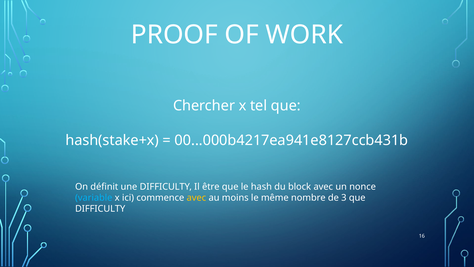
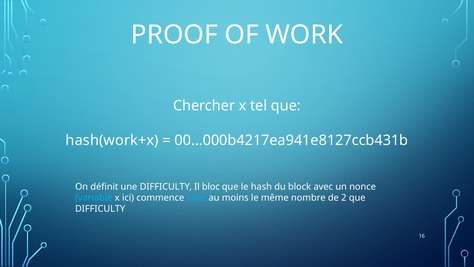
hash(stake+x: hash(stake+x -> hash(work+x
être: être -> bloc
avec at (196, 198) colour: yellow -> light blue
3: 3 -> 2
